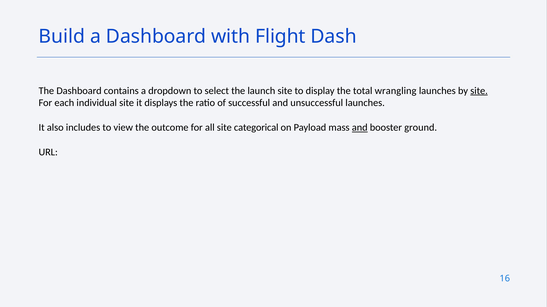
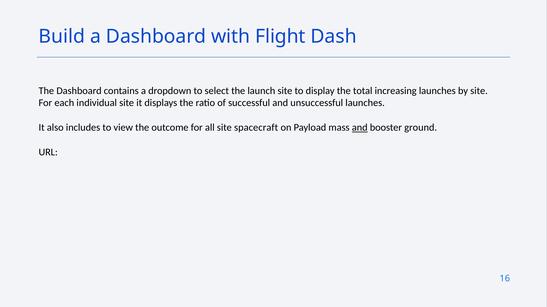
wrangling: wrangling -> increasing
site at (479, 91) underline: present -> none
categorical: categorical -> spacecraft
